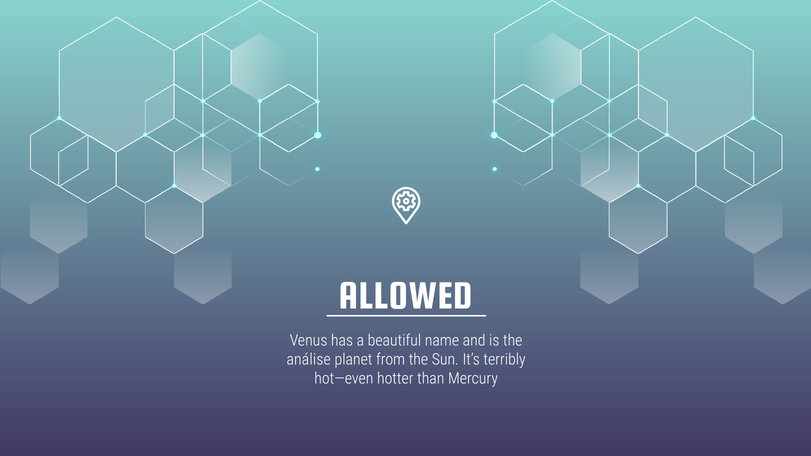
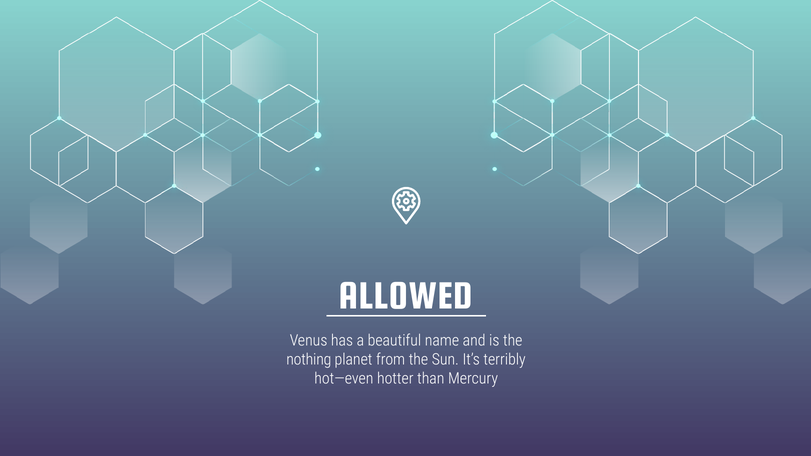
análise: análise -> nothing
